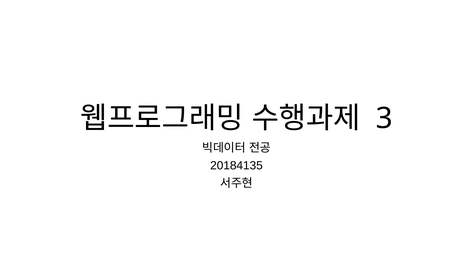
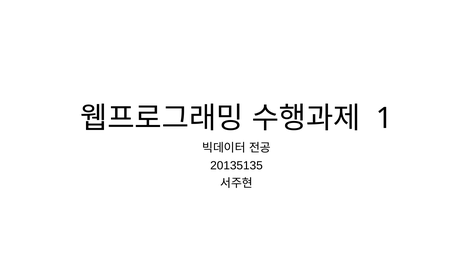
3: 3 -> 1
20184135: 20184135 -> 20135135
